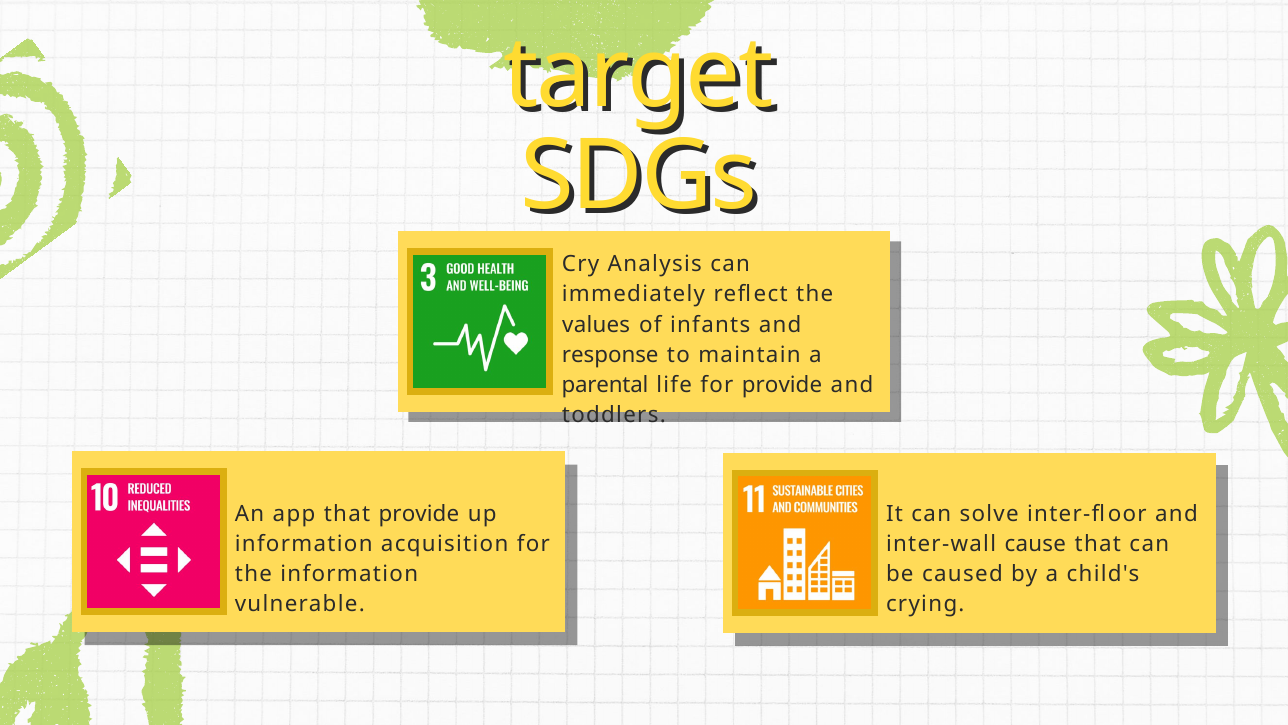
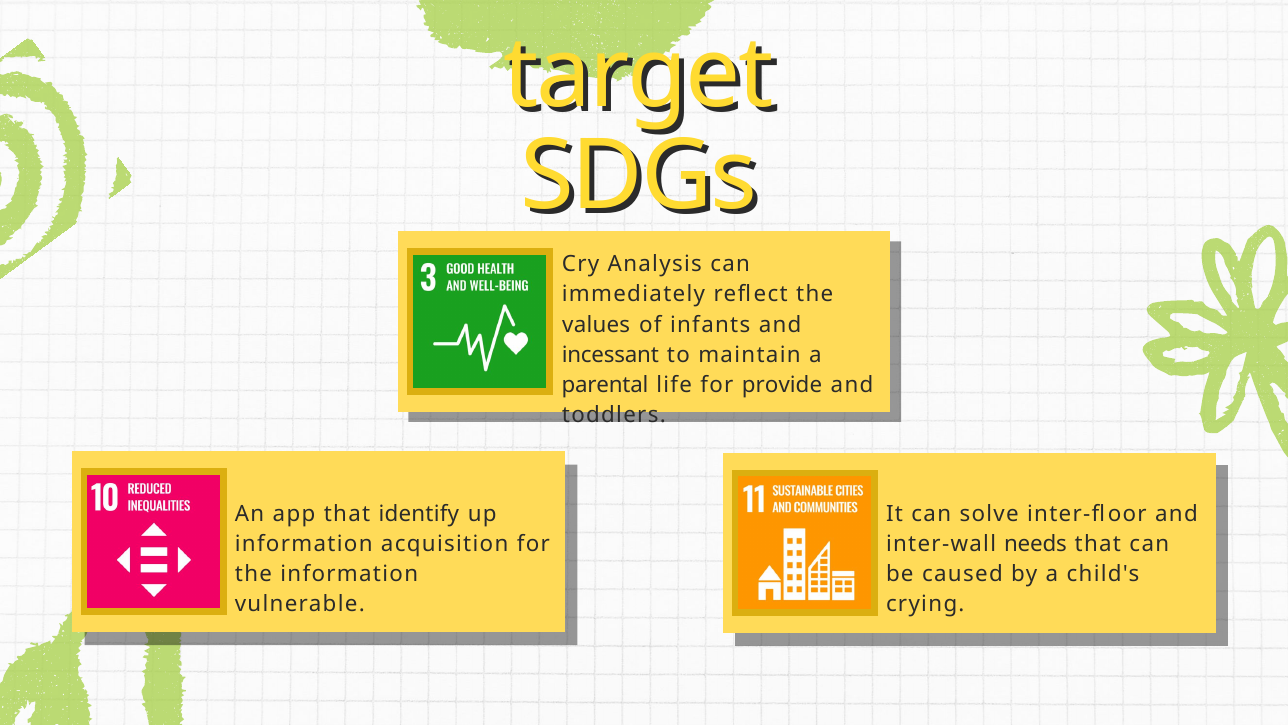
response: response -> incessant
that provide: provide -> identify
cause: cause -> needs
